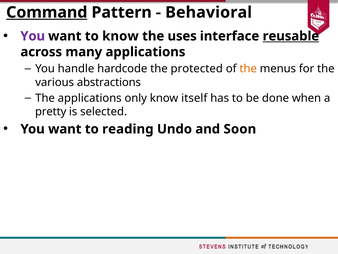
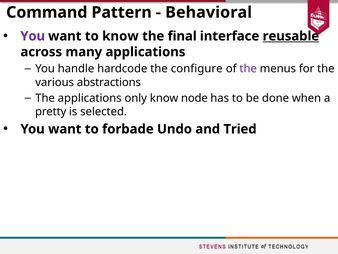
Command underline: present -> none
uses: uses -> final
protected: protected -> configure
the at (248, 69) colour: orange -> purple
itself: itself -> node
reading: reading -> forbade
Soon: Soon -> Tried
